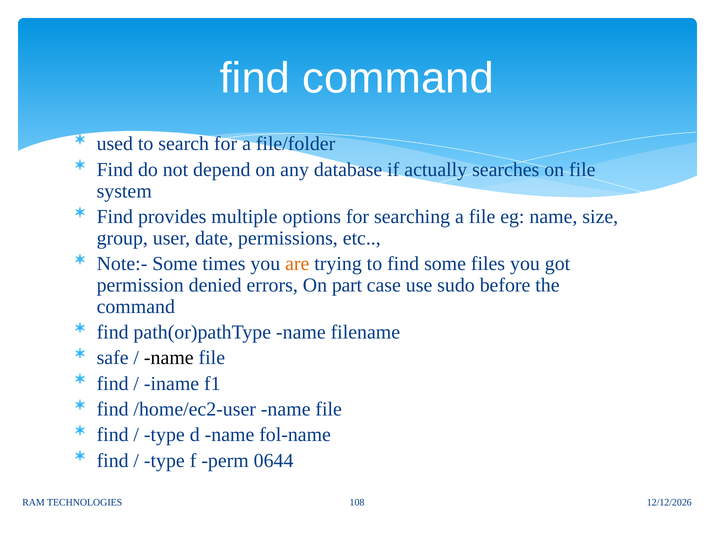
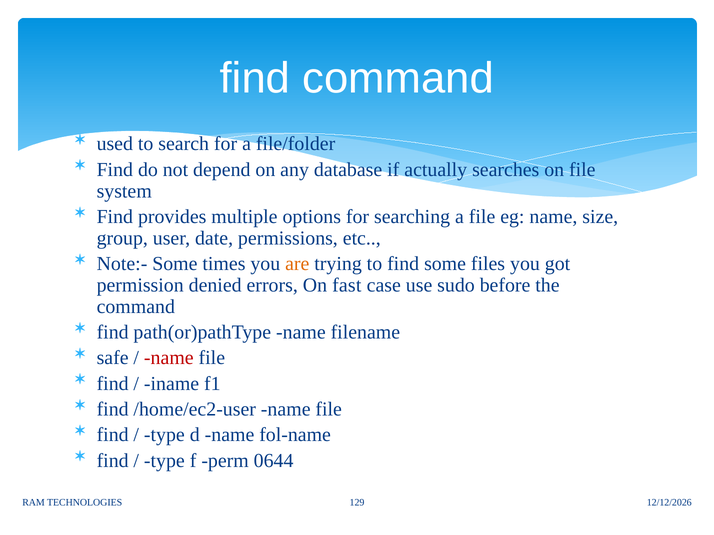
part: part -> fast
name at (169, 358) colour: black -> red
108: 108 -> 129
